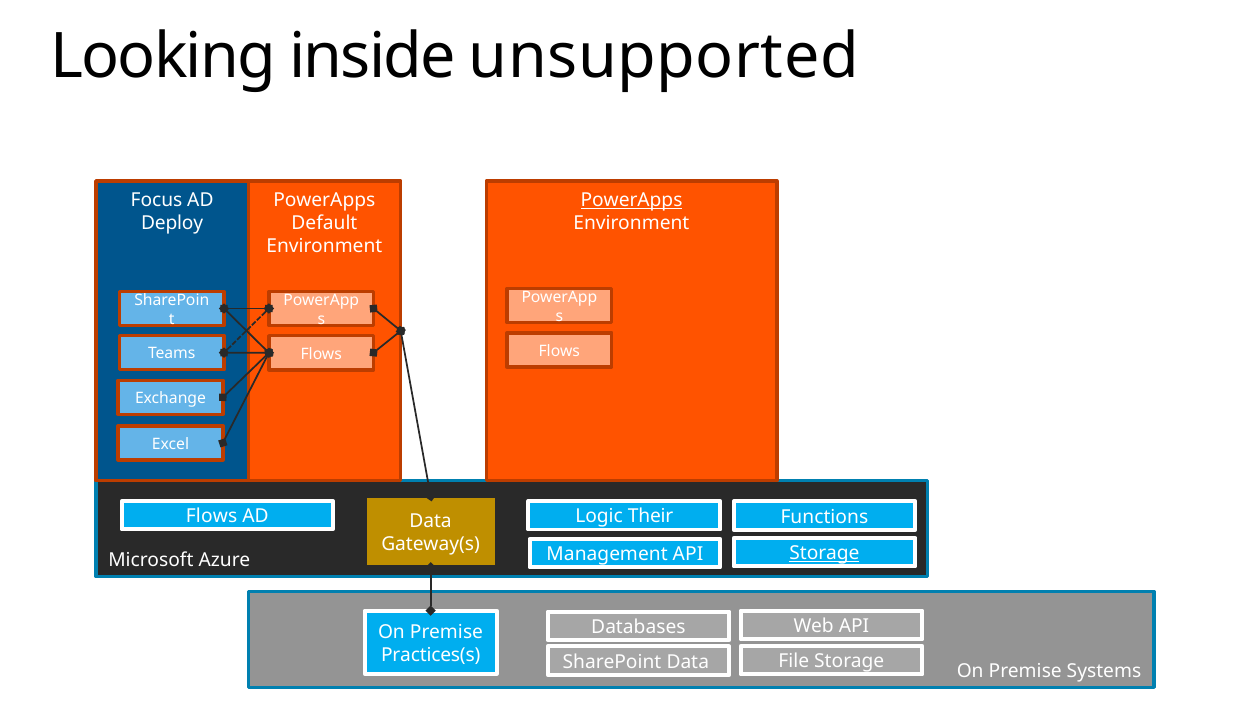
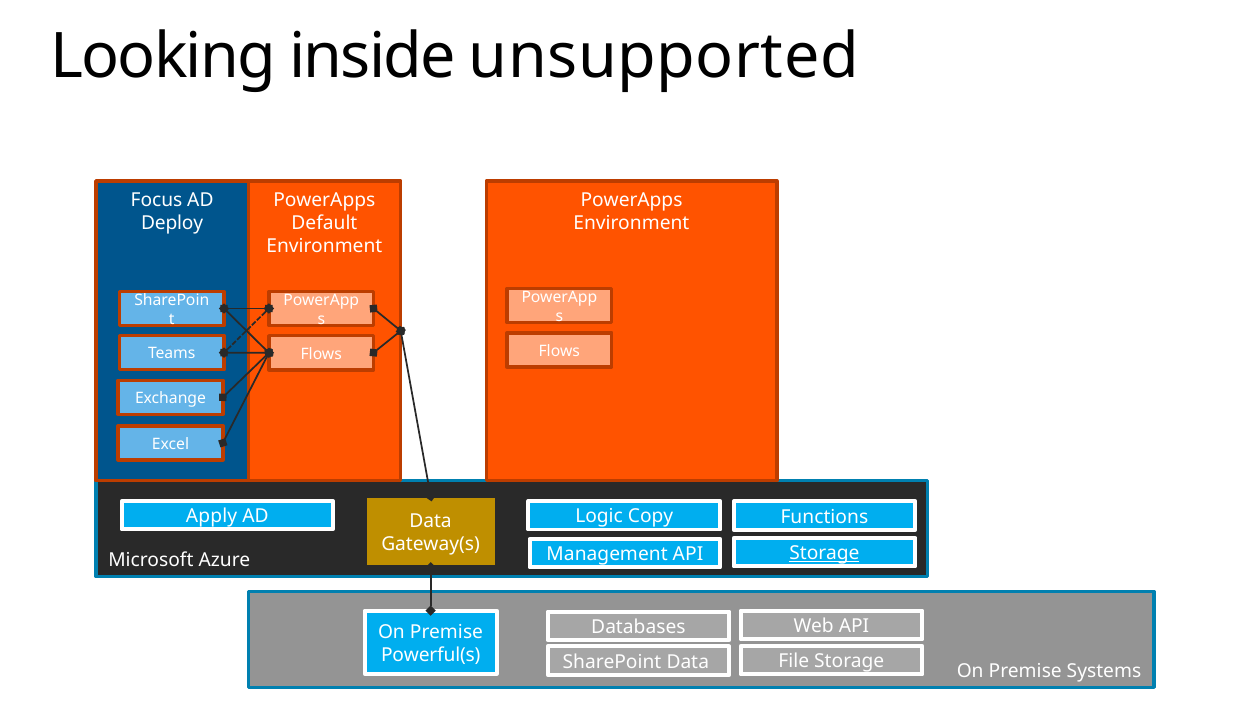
PowerApps at (632, 200) underline: present -> none
Flows at (212, 517): Flows -> Apply
Their: Their -> Copy
Practices(s: Practices(s -> Powerful(s
